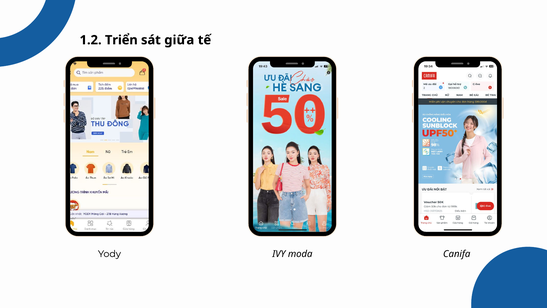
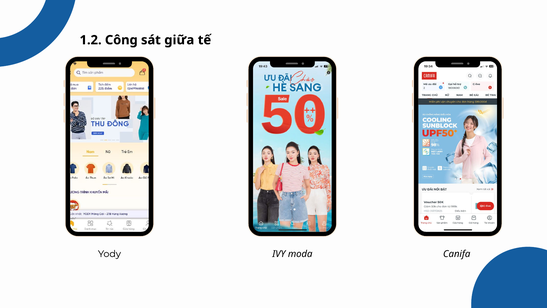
Triển: Triển -> Công
